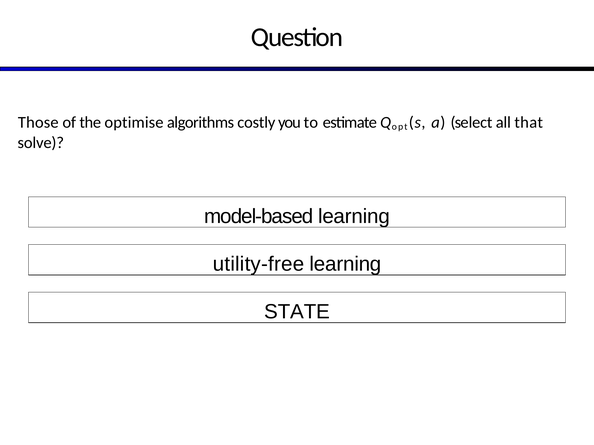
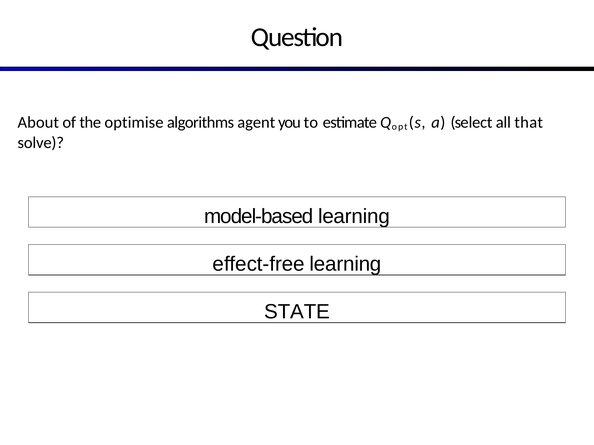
Those: Those -> About
costly: costly -> agent
utility-free: utility-free -> effect-free
